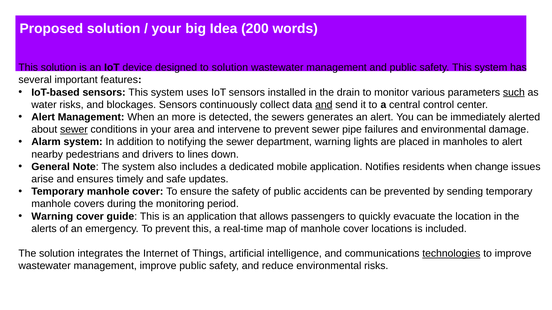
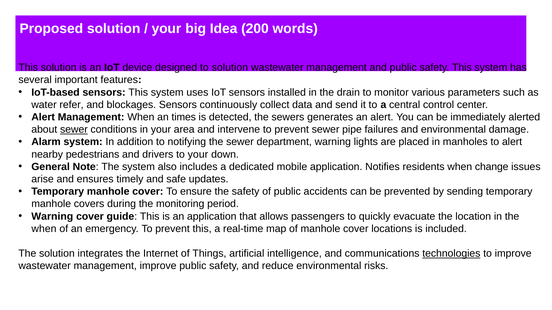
such underline: present -> none
water risks: risks -> refer
and at (324, 105) underline: present -> none
more: more -> times
to lines: lines -> your
alerts at (44, 229): alerts -> when
